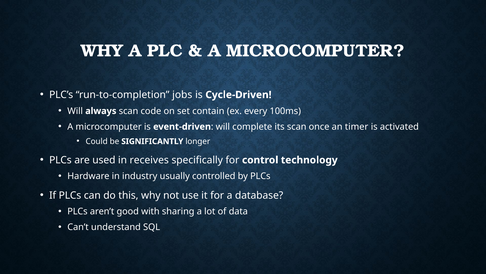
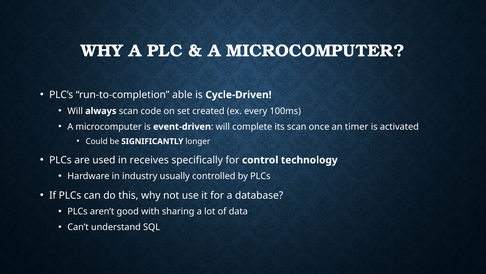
jobs: jobs -> able
contain: contain -> created
